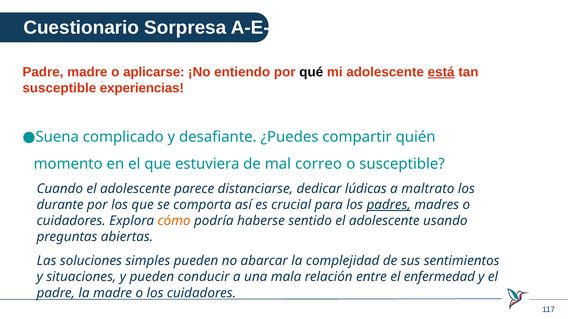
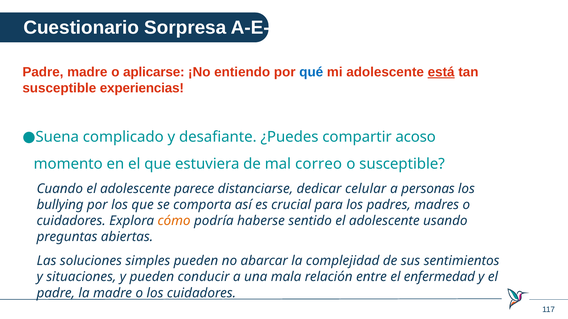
qué colour: black -> blue
quién: quién -> acoso
lúdicas: lúdicas -> celular
maltrato: maltrato -> personas
durante: durante -> bullying
padres underline: present -> none
